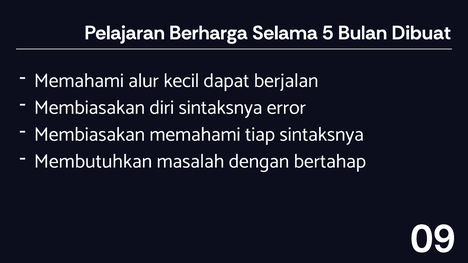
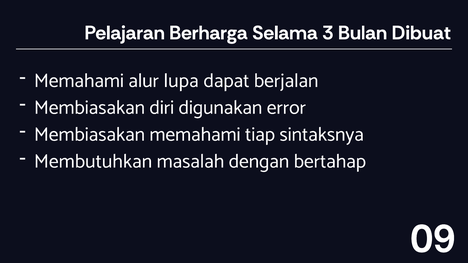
5: 5 -> 3
kecil: kecil -> lupa
diri sintaksnya: sintaksnya -> digunakan
